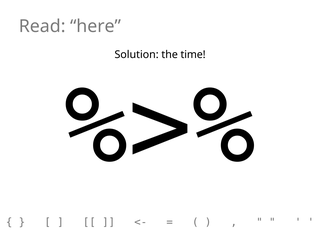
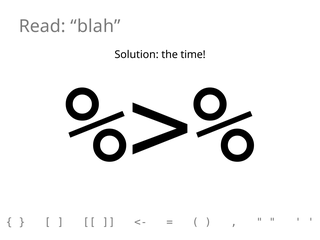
here: here -> blah
